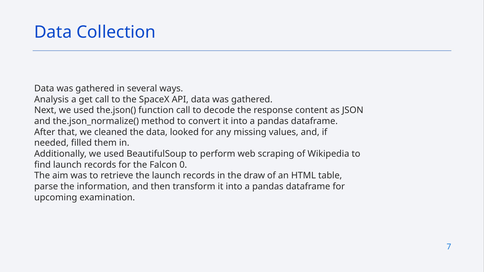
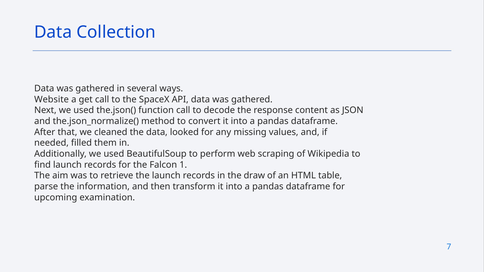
Analysis: Analysis -> Website
0: 0 -> 1
